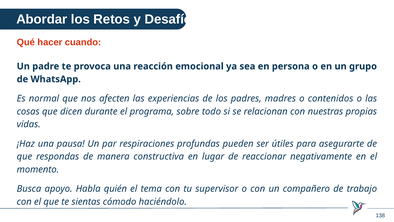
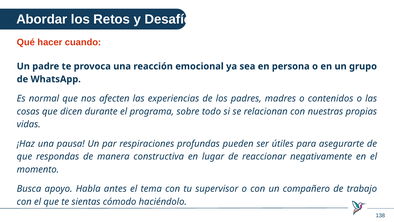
quién: quién -> antes
